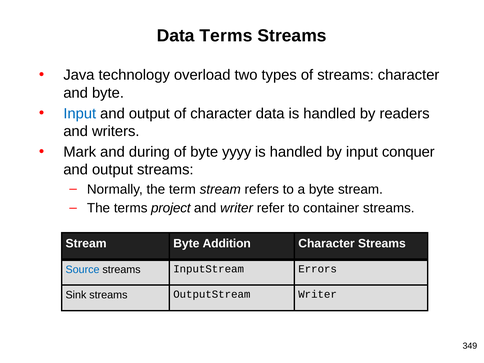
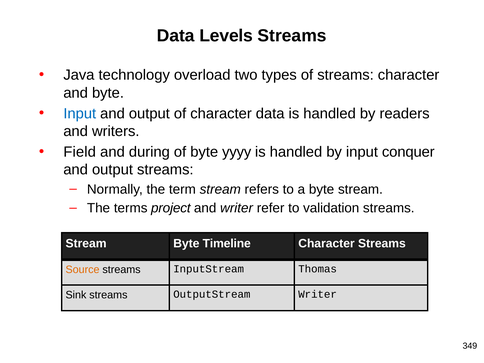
Data Terms: Terms -> Levels
Mark: Mark -> Field
container: container -> validation
Addition: Addition -> Timeline
Source colour: blue -> orange
Errors: Errors -> Thomas
